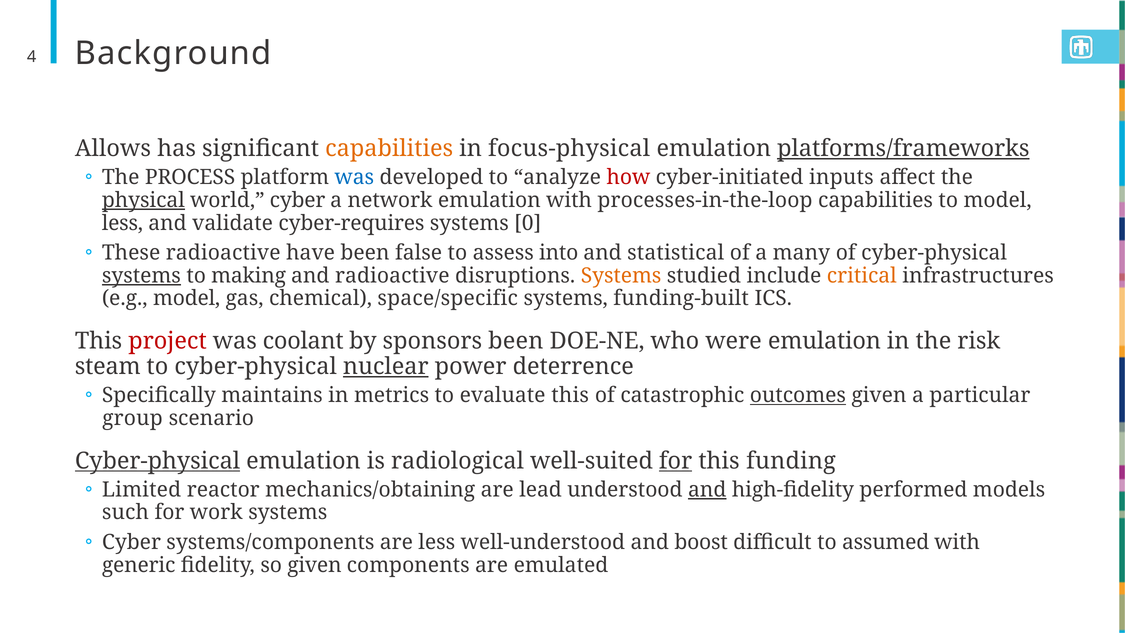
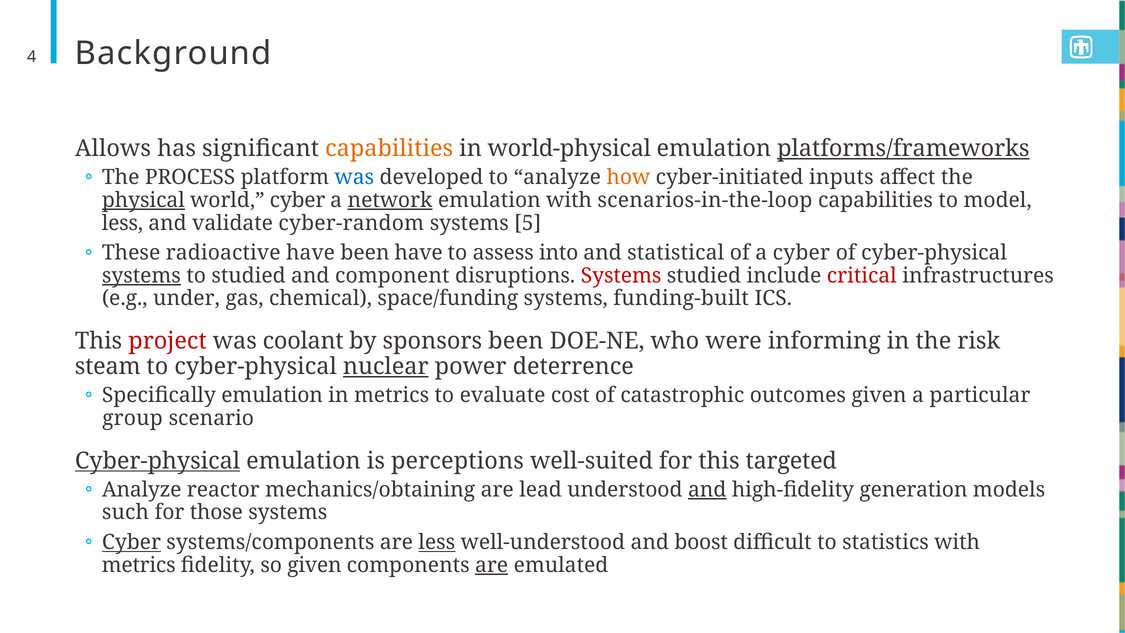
focus-physical: focus-physical -> world-physical
how colour: red -> orange
network underline: none -> present
processes-in-the-loop: processes-in-the-loop -> scenarios-in-the-loop
cyber-requires: cyber-requires -> cyber-random
0: 0 -> 5
been false: false -> have
a many: many -> cyber
to making: making -> studied
and radioactive: radioactive -> component
Systems at (621, 276) colour: orange -> red
critical colour: orange -> red
e.g model: model -> under
space/specific: space/specific -> space/funding
were emulation: emulation -> informing
Specifically maintains: maintains -> emulation
evaluate this: this -> cost
outcomes underline: present -> none
radiological: radiological -> perceptions
for at (676, 461) underline: present -> none
funding: funding -> targeted
Limited at (142, 490): Limited -> Analyze
performed: performed -> generation
work: work -> those
Cyber at (131, 542) underline: none -> present
less at (437, 542) underline: none -> present
assumed: assumed -> statistics
generic at (139, 565): generic -> metrics
are at (492, 565) underline: none -> present
